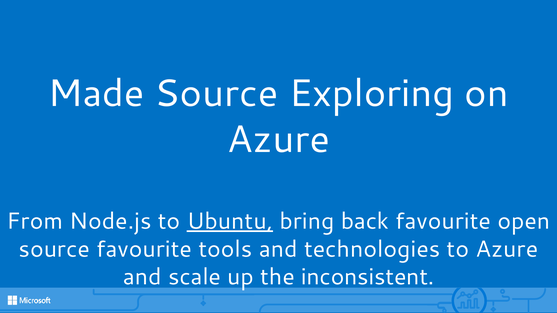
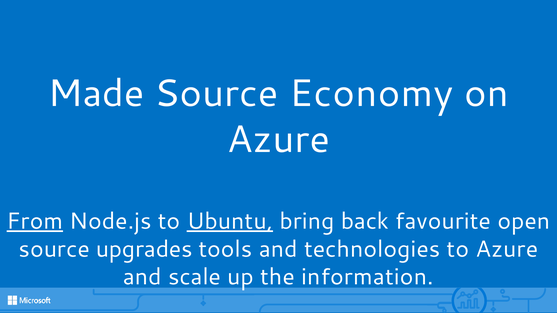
Exploring: Exploring -> Economy
From underline: none -> present
source favourite: favourite -> upgrades
inconsistent: inconsistent -> information
